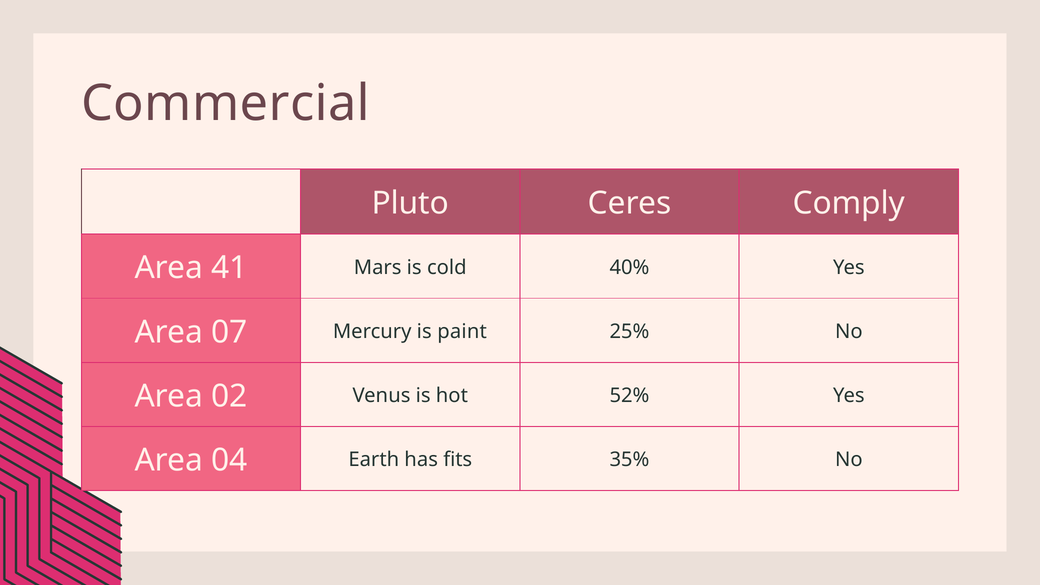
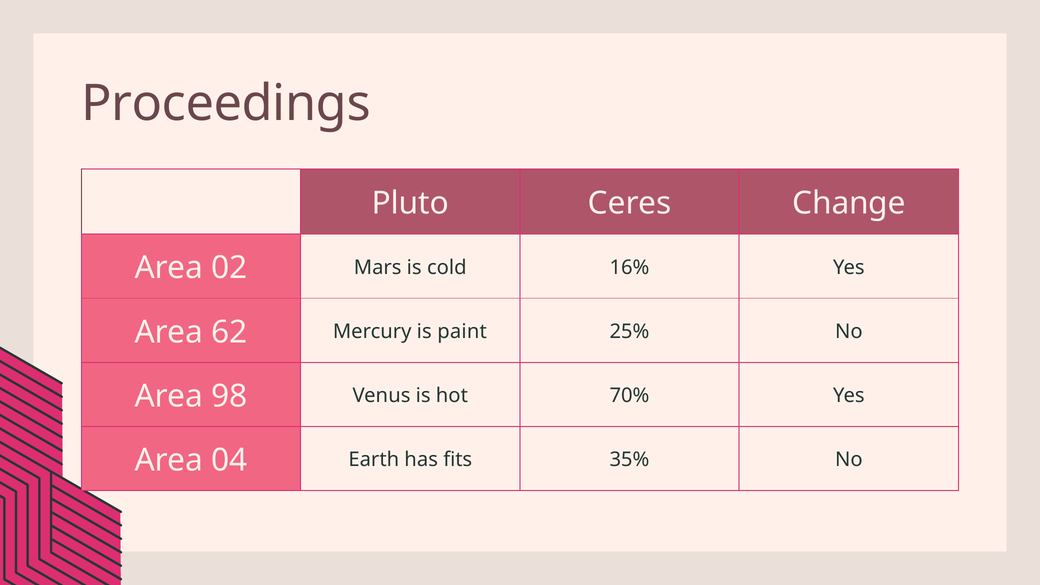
Commercial: Commercial -> Proceedings
Comply: Comply -> Change
41: 41 -> 02
40%: 40% -> 16%
07: 07 -> 62
02: 02 -> 98
52%: 52% -> 70%
